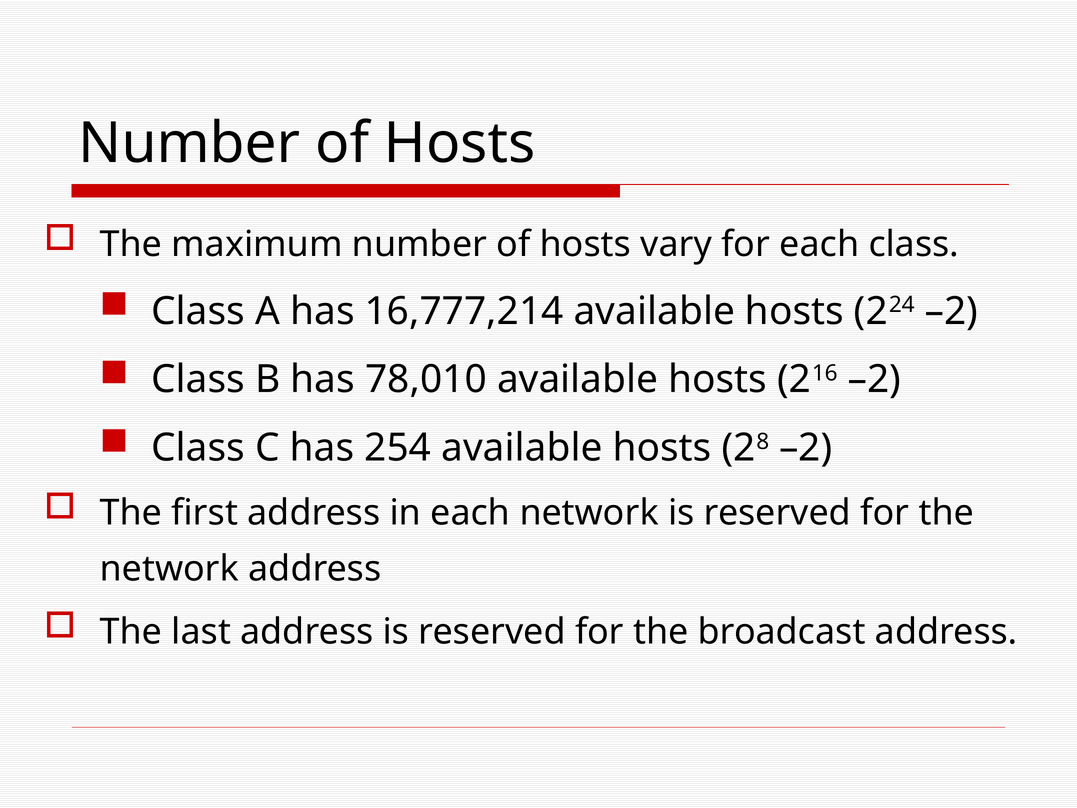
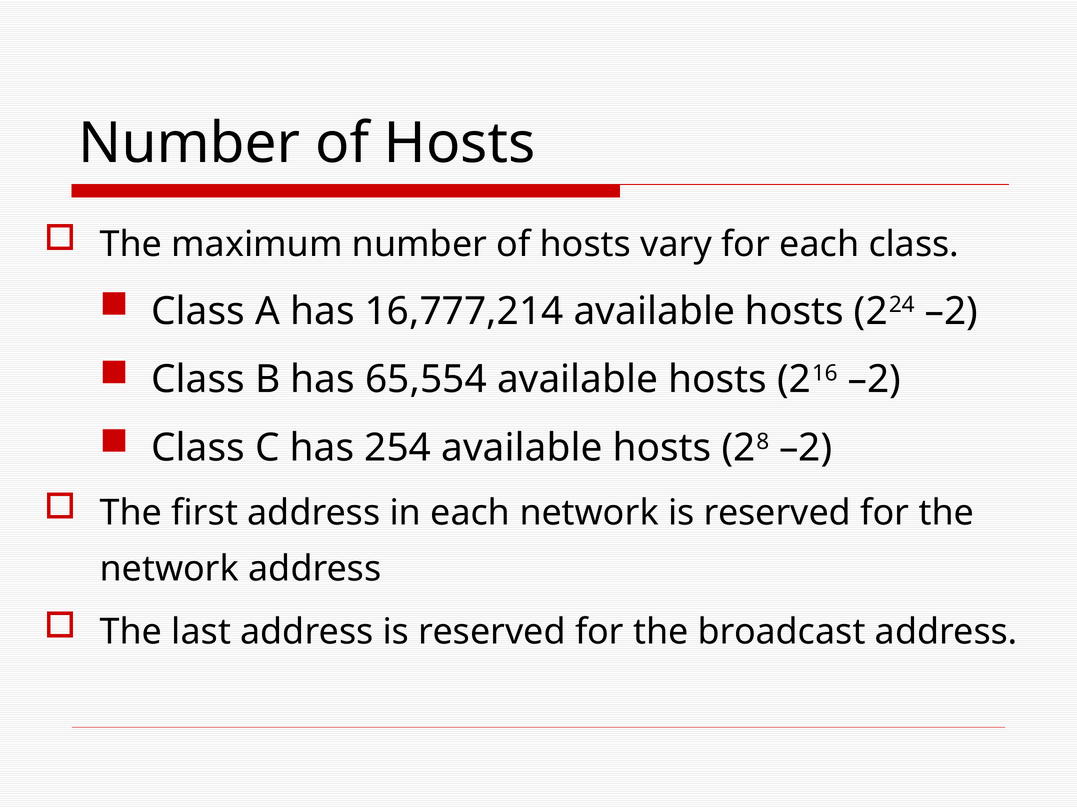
78,010: 78,010 -> 65,554
